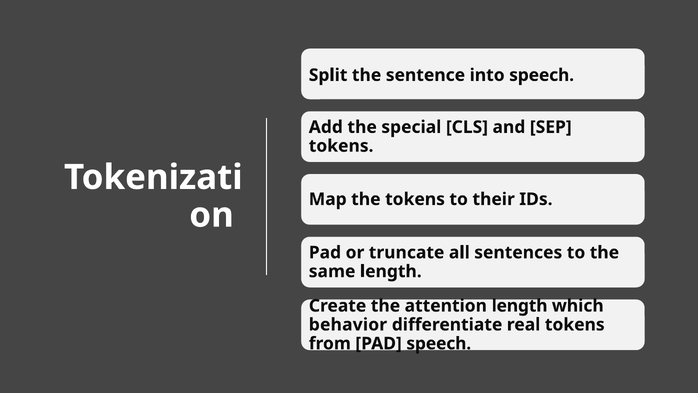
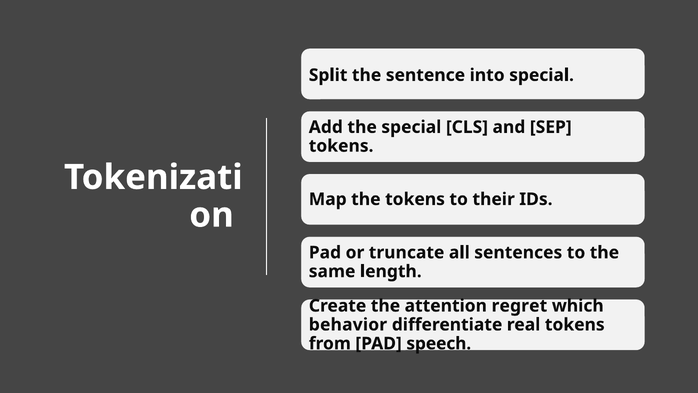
into speech: speech -> special
attention length: length -> regret
